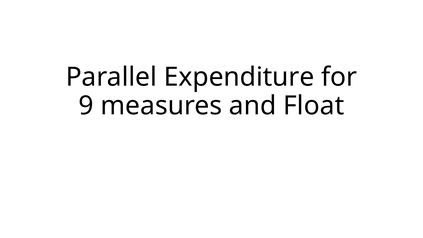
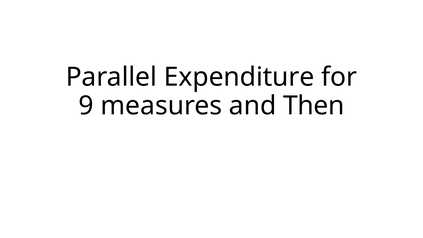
Float: Float -> Then
